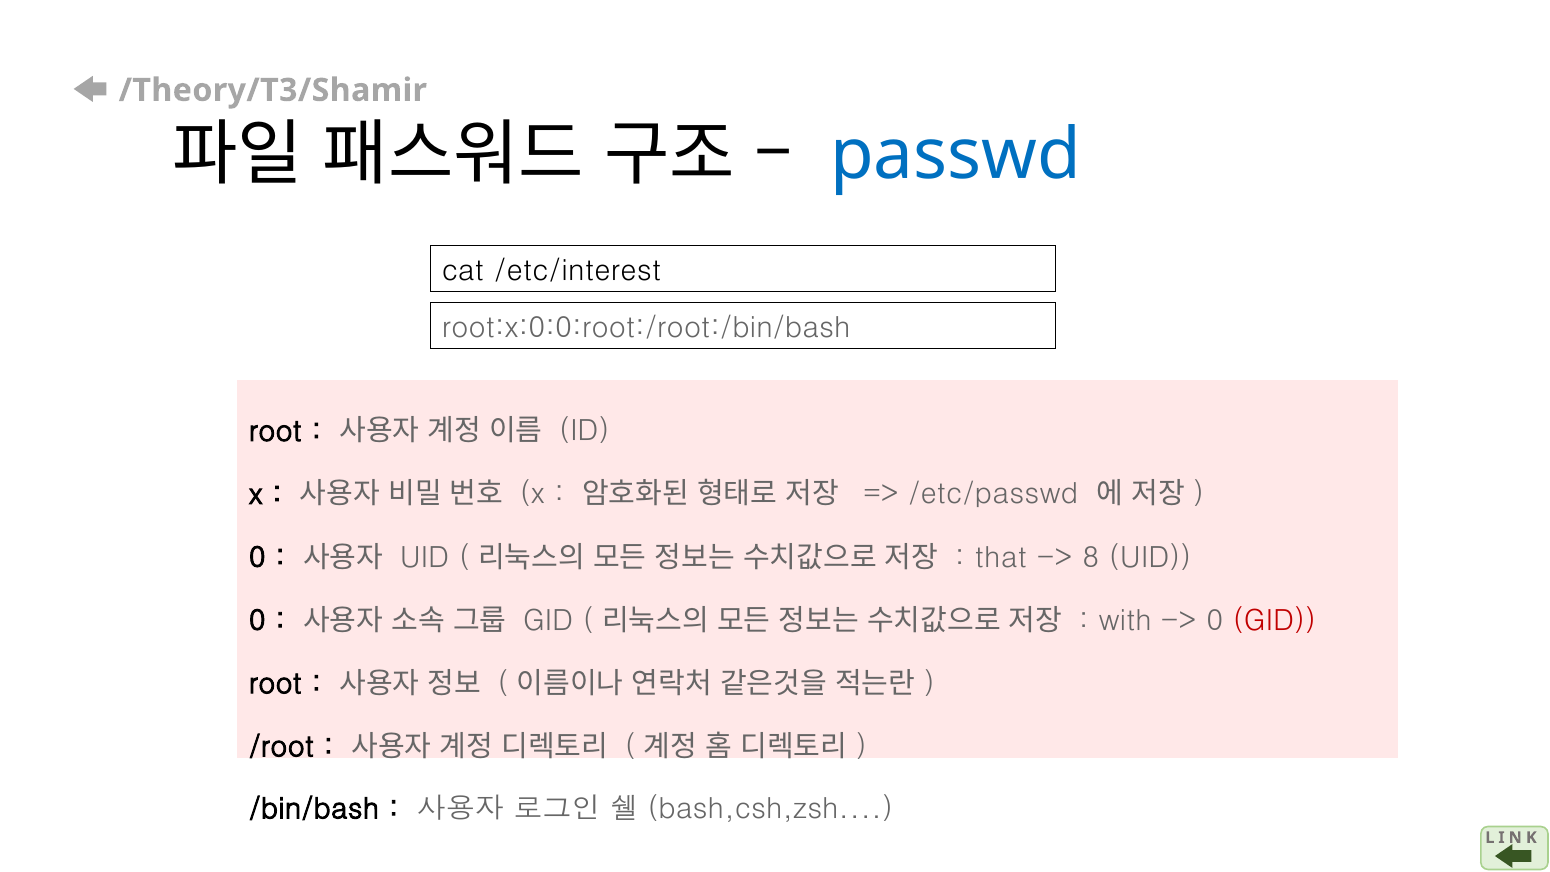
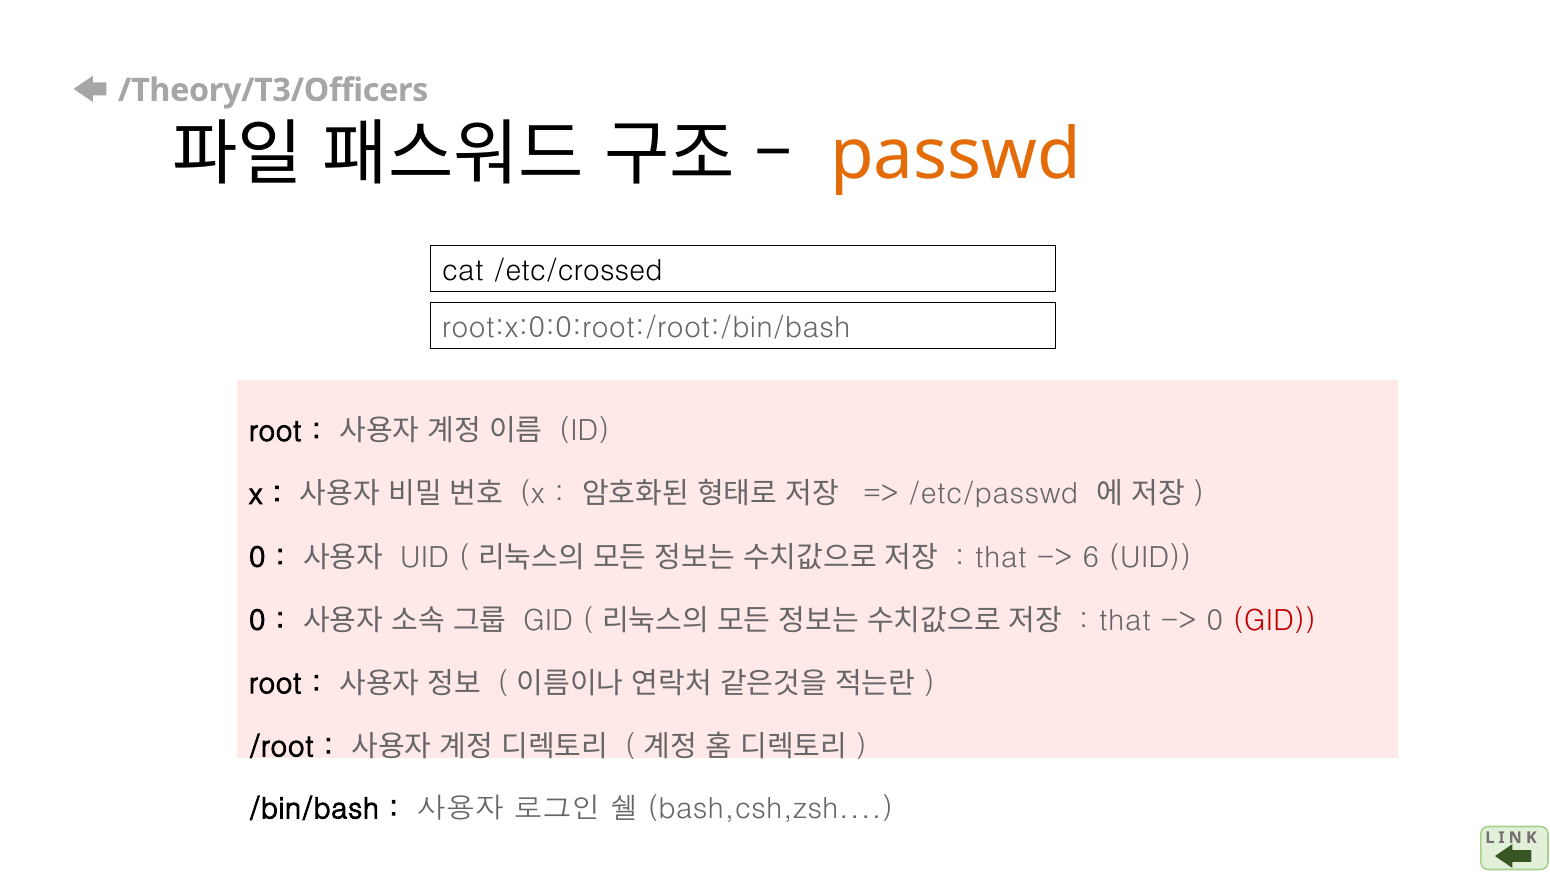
/Theory/T3/Shamir: /Theory/T3/Shamir -> /Theory/T3/Officers
passwd colour: blue -> orange
/etc/interest: /etc/interest -> /etc/crossed
8: 8 -> 6
with at (1125, 620): with -> that
